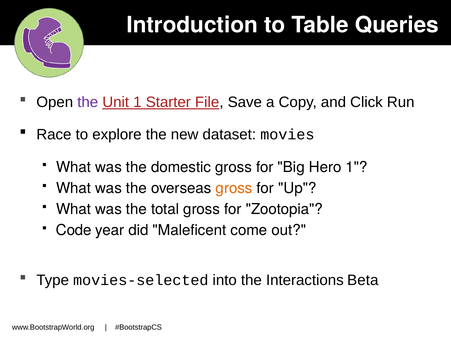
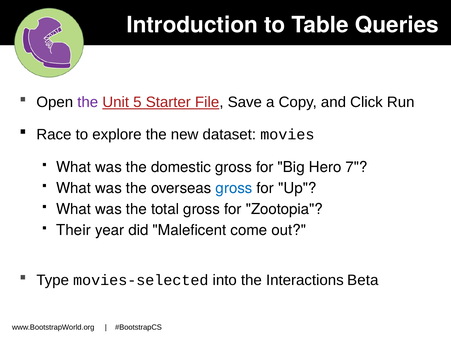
Unit 1: 1 -> 5
Hero 1: 1 -> 7
gross at (234, 188) colour: orange -> blue
Code: Code -> Their
